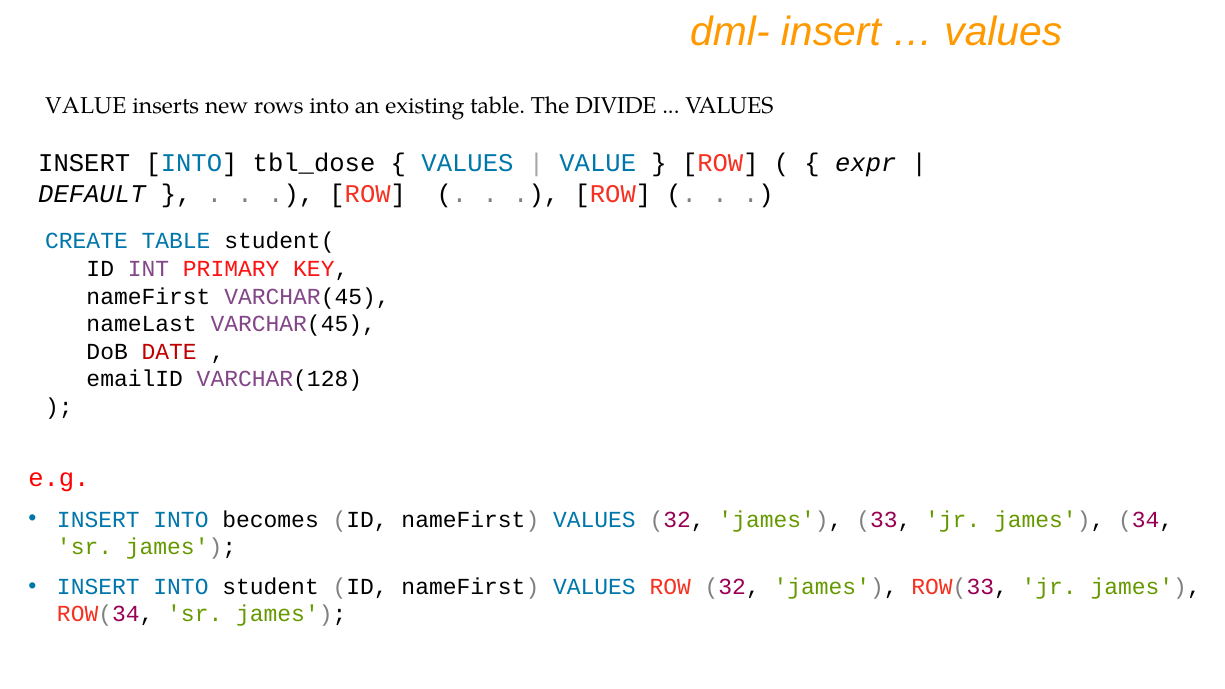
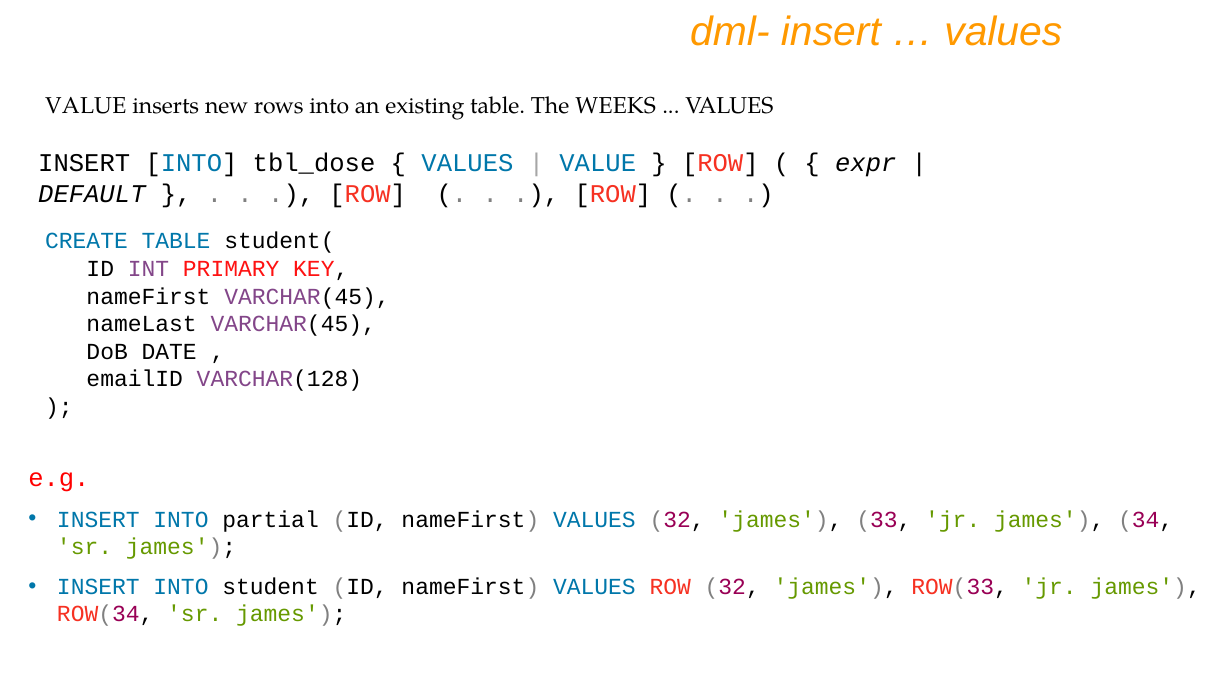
DIVIDE: DIVIDE -> WEEKS
DATE colour: red -> black
becomes: becomes -> partial
